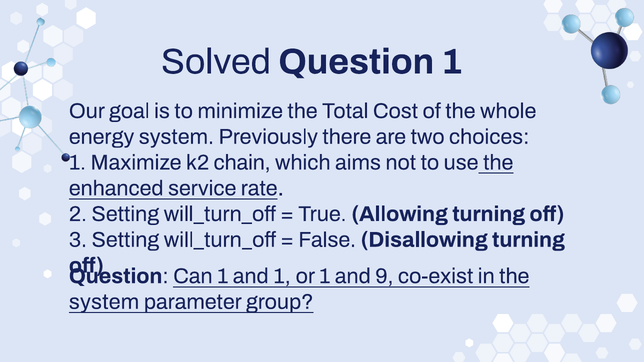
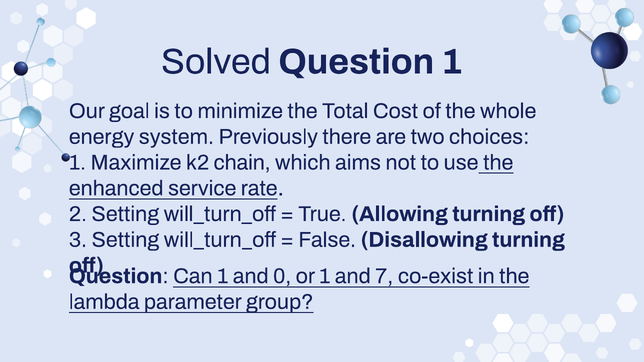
and 1: 1 -> 0
9: 9 -> 7
system at (104, 302): system -> lambda
